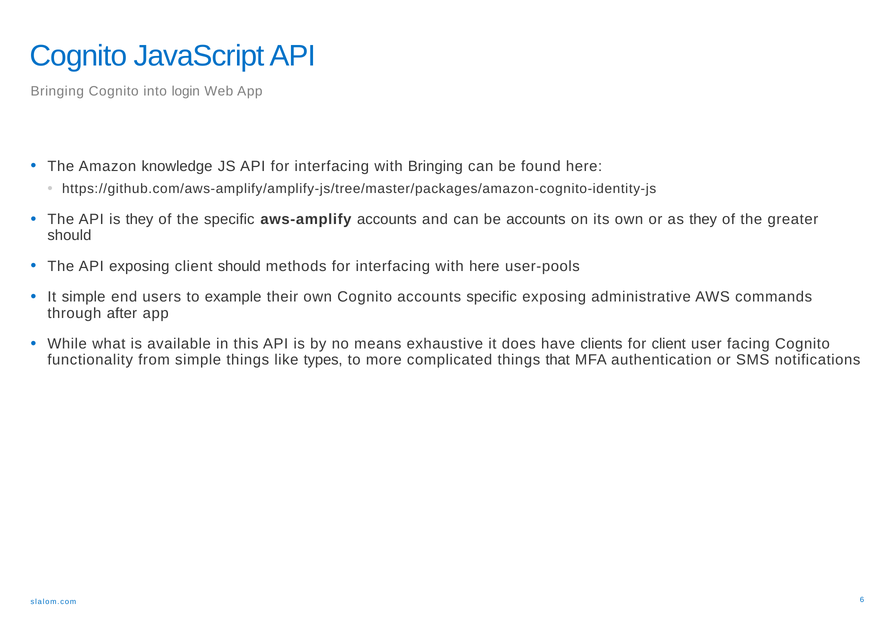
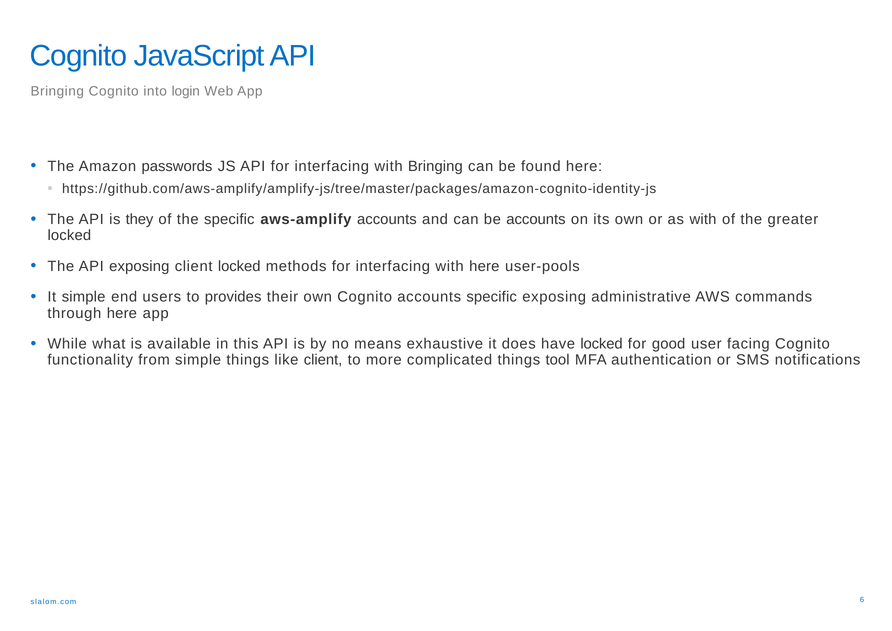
knowledge: knowledge -> passwords
as they: they -> with
should at (69, 235): should -> locked
client should: should -> locked
example: example -> provides
through after: after -> here
have clients: clients -> locked
for client: client -> good
like types: types -> client
that: that -> tool
